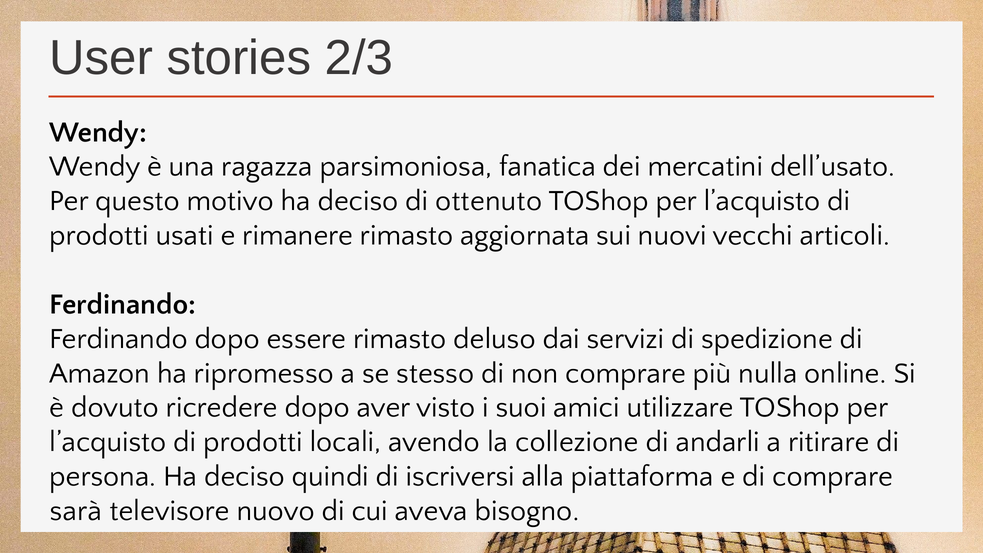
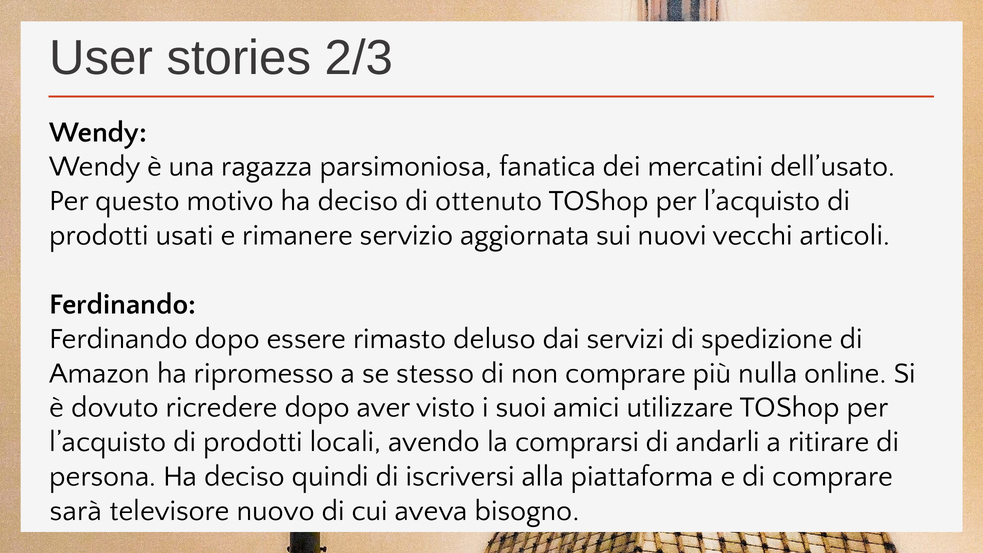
rimanere rimasto: rimasto -> servizio
collezione: collezione -> comprarsi
